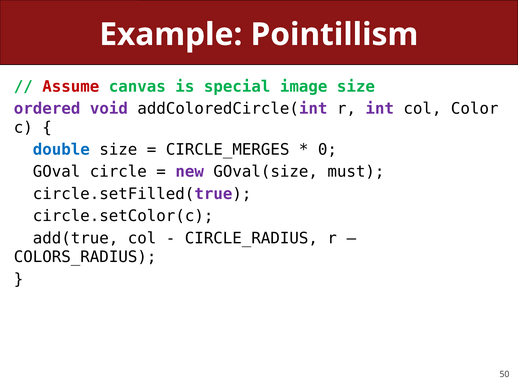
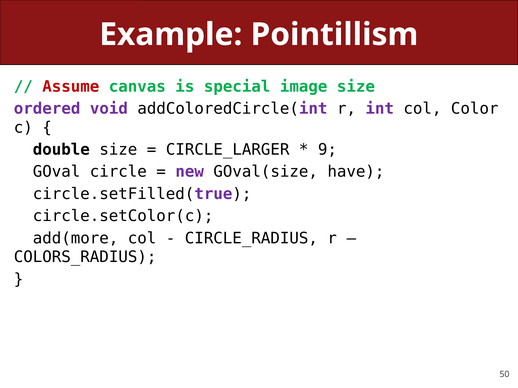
double colour: blue -> black
CIRCLE_MERGES: CIRCLE_MERGES -> CIRCLE_LARGER
0: 0 -> 9
must: must -> have
add(true: add(true -> add(more
